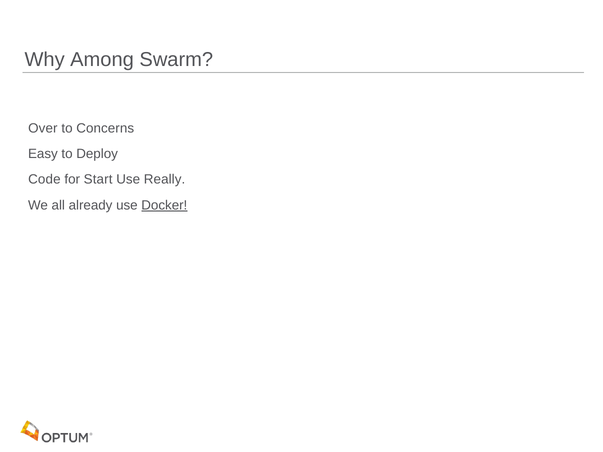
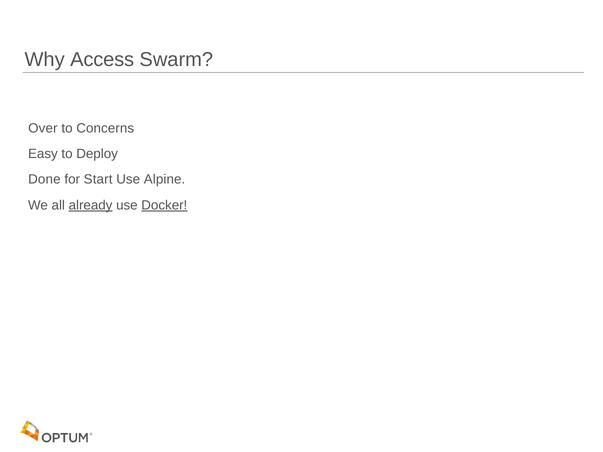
Among: Among -> Access
Code: Code -> Done
Really: Really -> Alpine
already underline: none -> present
